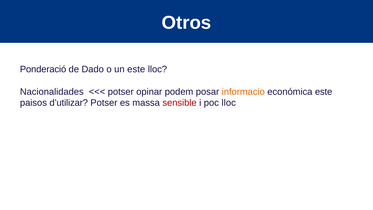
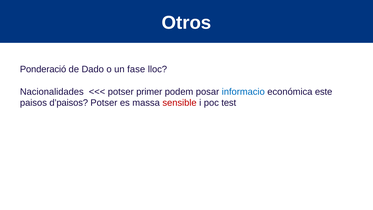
un este: este -> fase
opinar: opinar -> primer
informacio colour: orange -> blue
d’utilizar: d’utilizar -> d’paisos
poc lloc: lloc -> test
